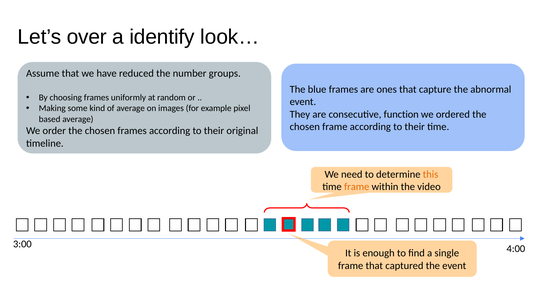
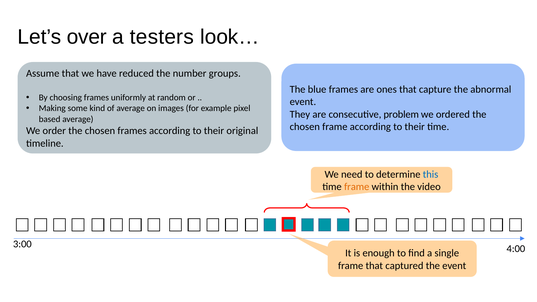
identify: identify -> testers
function: function -> problem
this colour: orange -> blue
